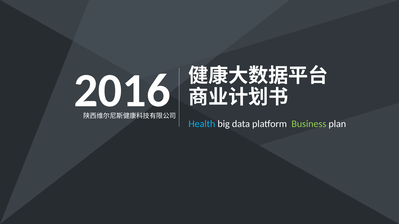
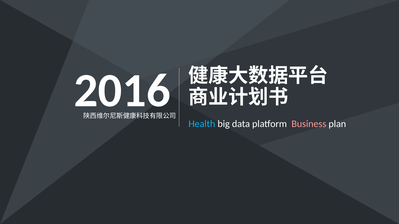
Business colour: light green -> pink
